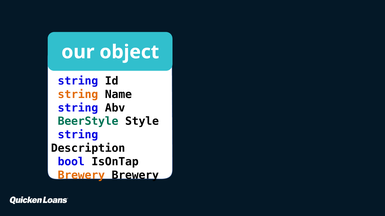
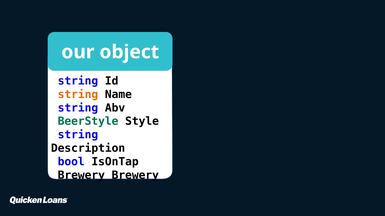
Brewery at (81, 176) colour: orange -> black
